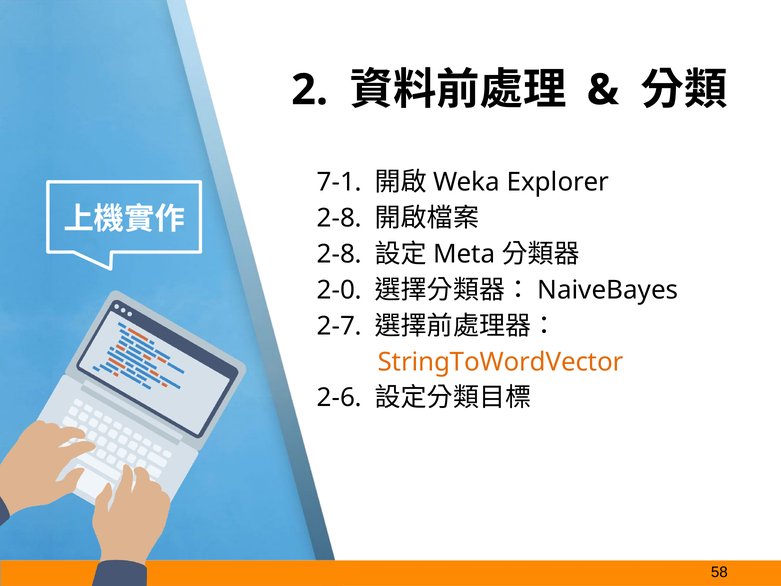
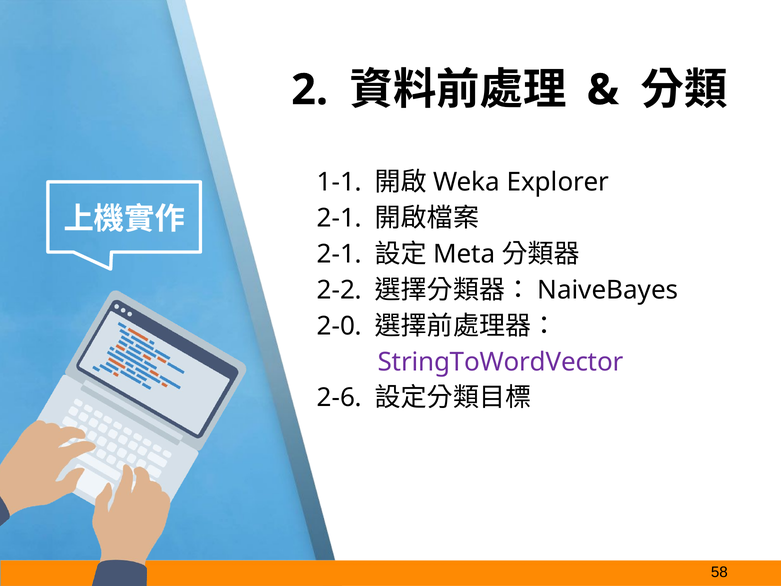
7-1: 7-1 -> 1-1
2-8 at (339, 218): 2-8 -> 2-1
2-8 at (339, 254): 2-8 -> 2-1
2-0: 2-0 -> 2-2
2-7: 2-7 -> 2-0
StringToWordVector colour: orange -> purple
